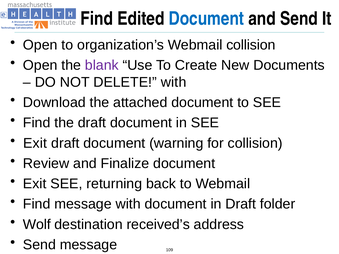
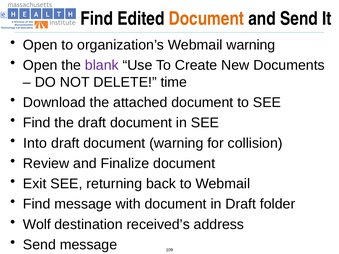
Document at (206, 19) colour: blue -> orange
Webmail collision: collision -> warning
DELETE with: with -> time
Exit at (35, 143): Exit -> Into
